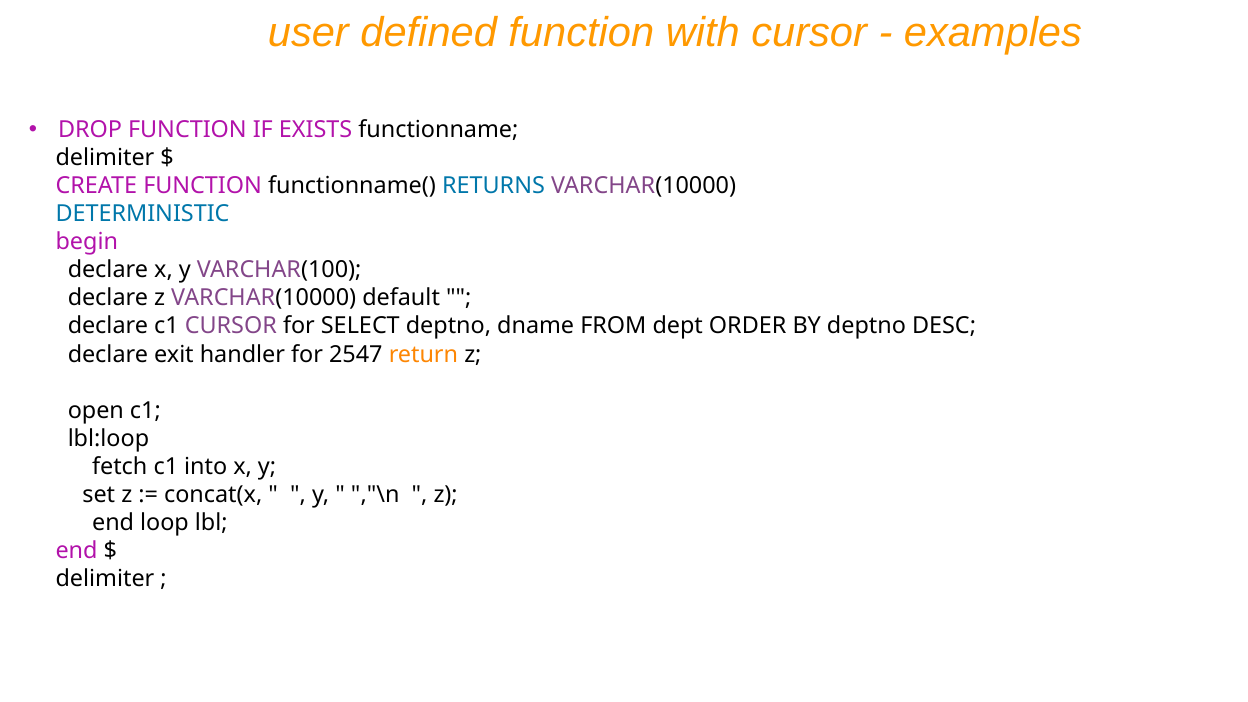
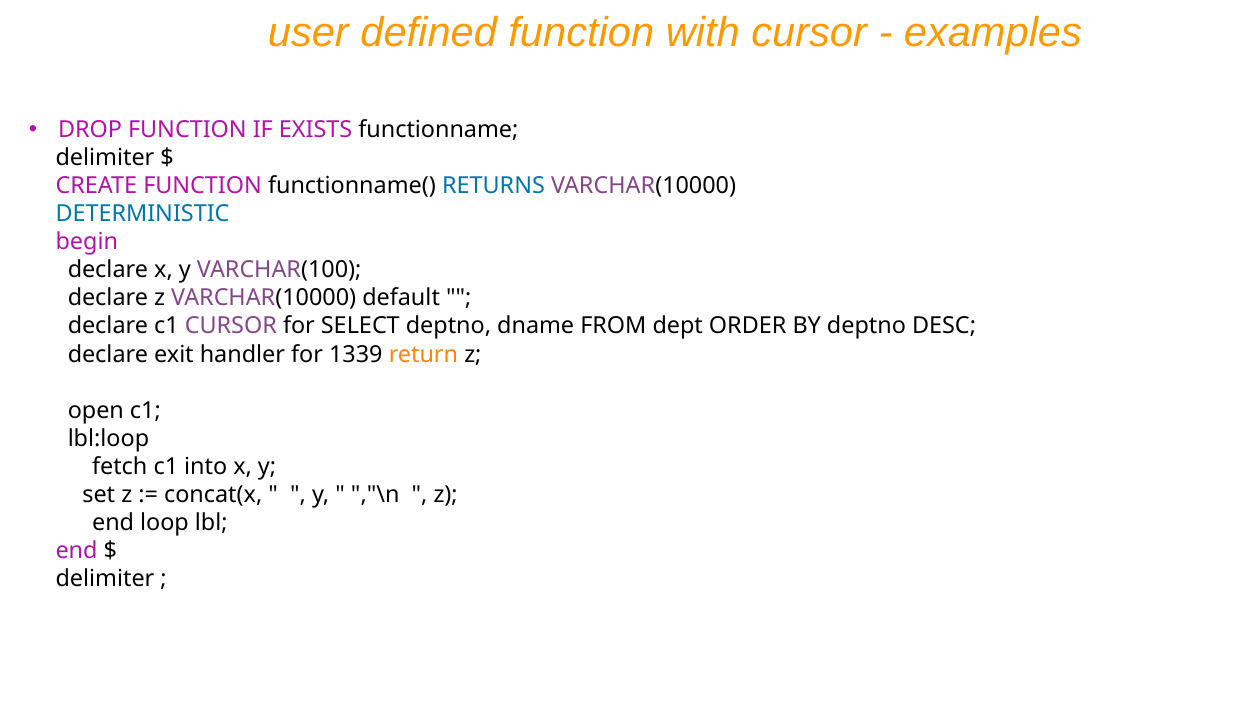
2547: 2547 -> 1339
